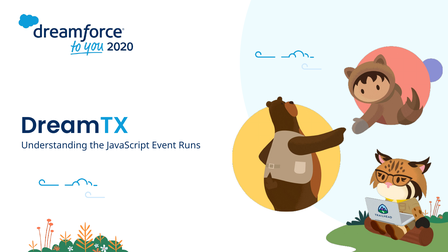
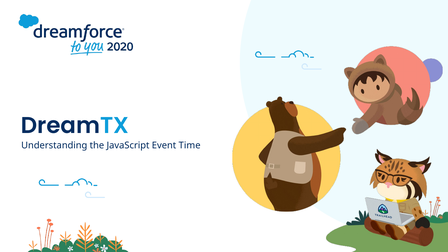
Runs: Runs -> Time
